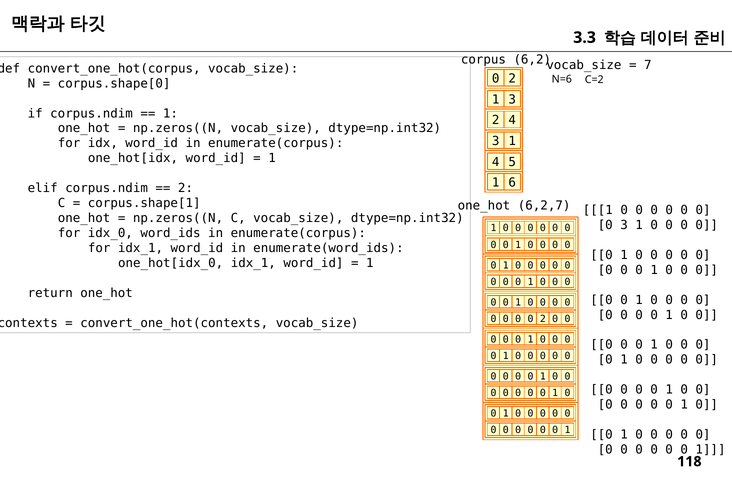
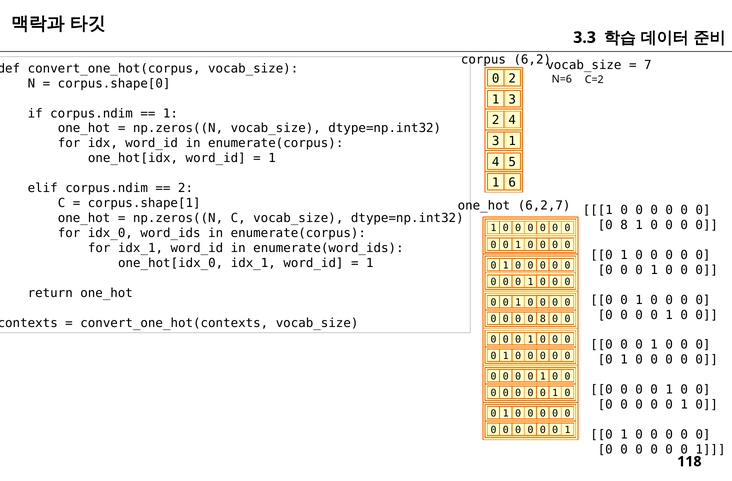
3 at (624, 225): 3 -> 8
2 at (543, 319): 2 -> 8
